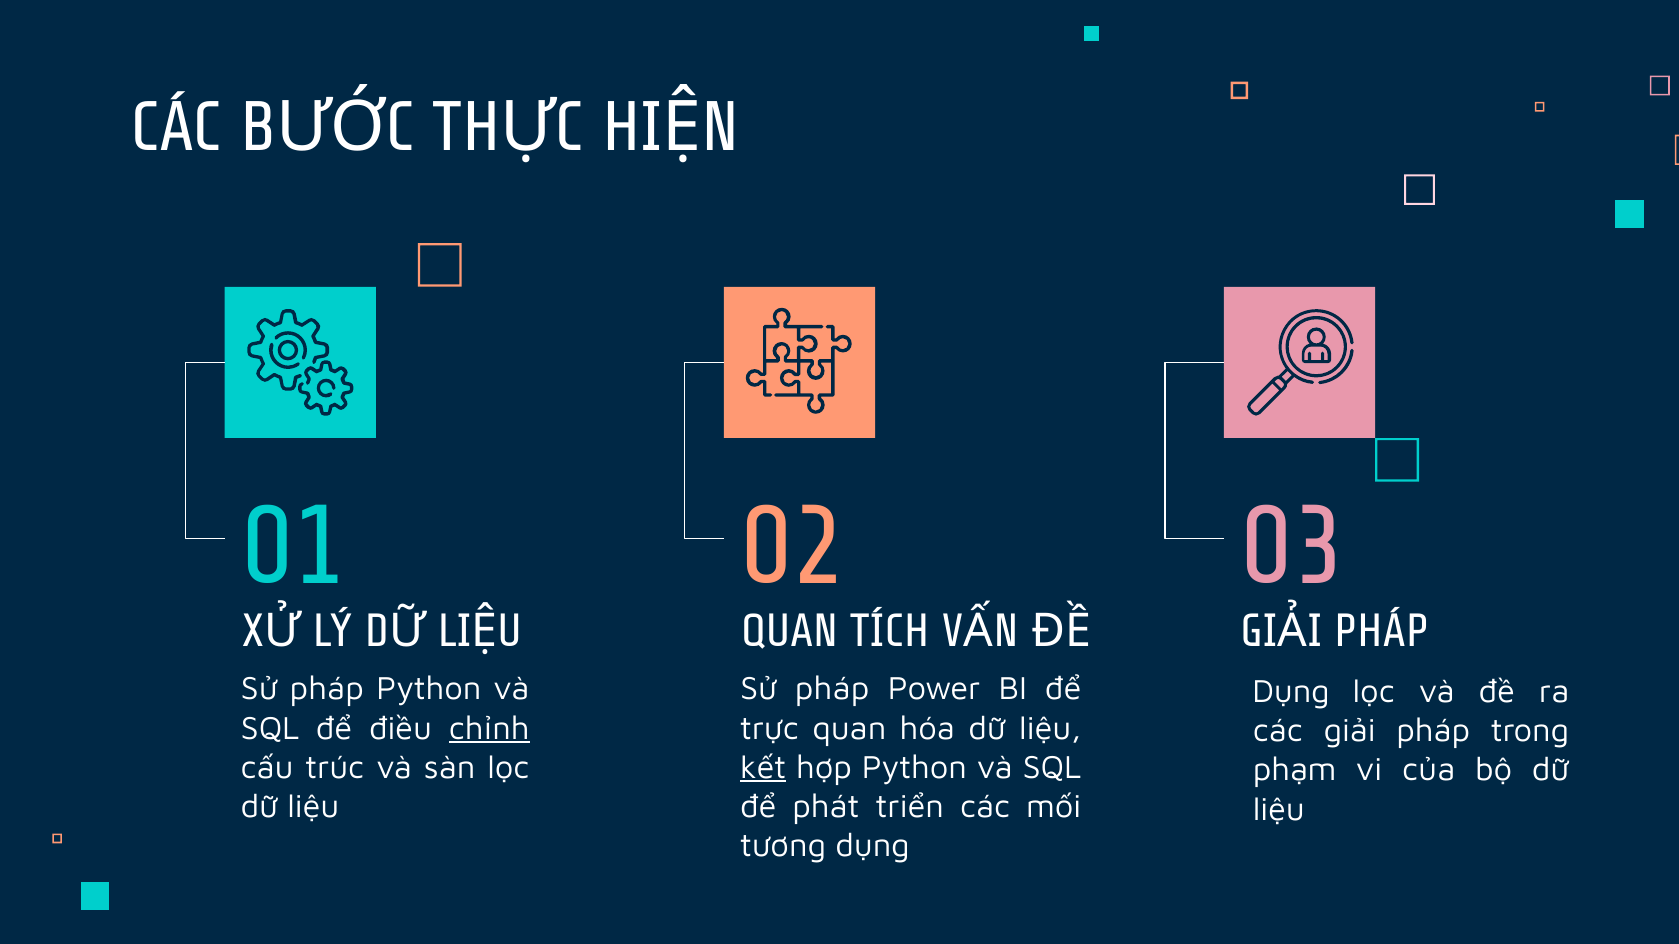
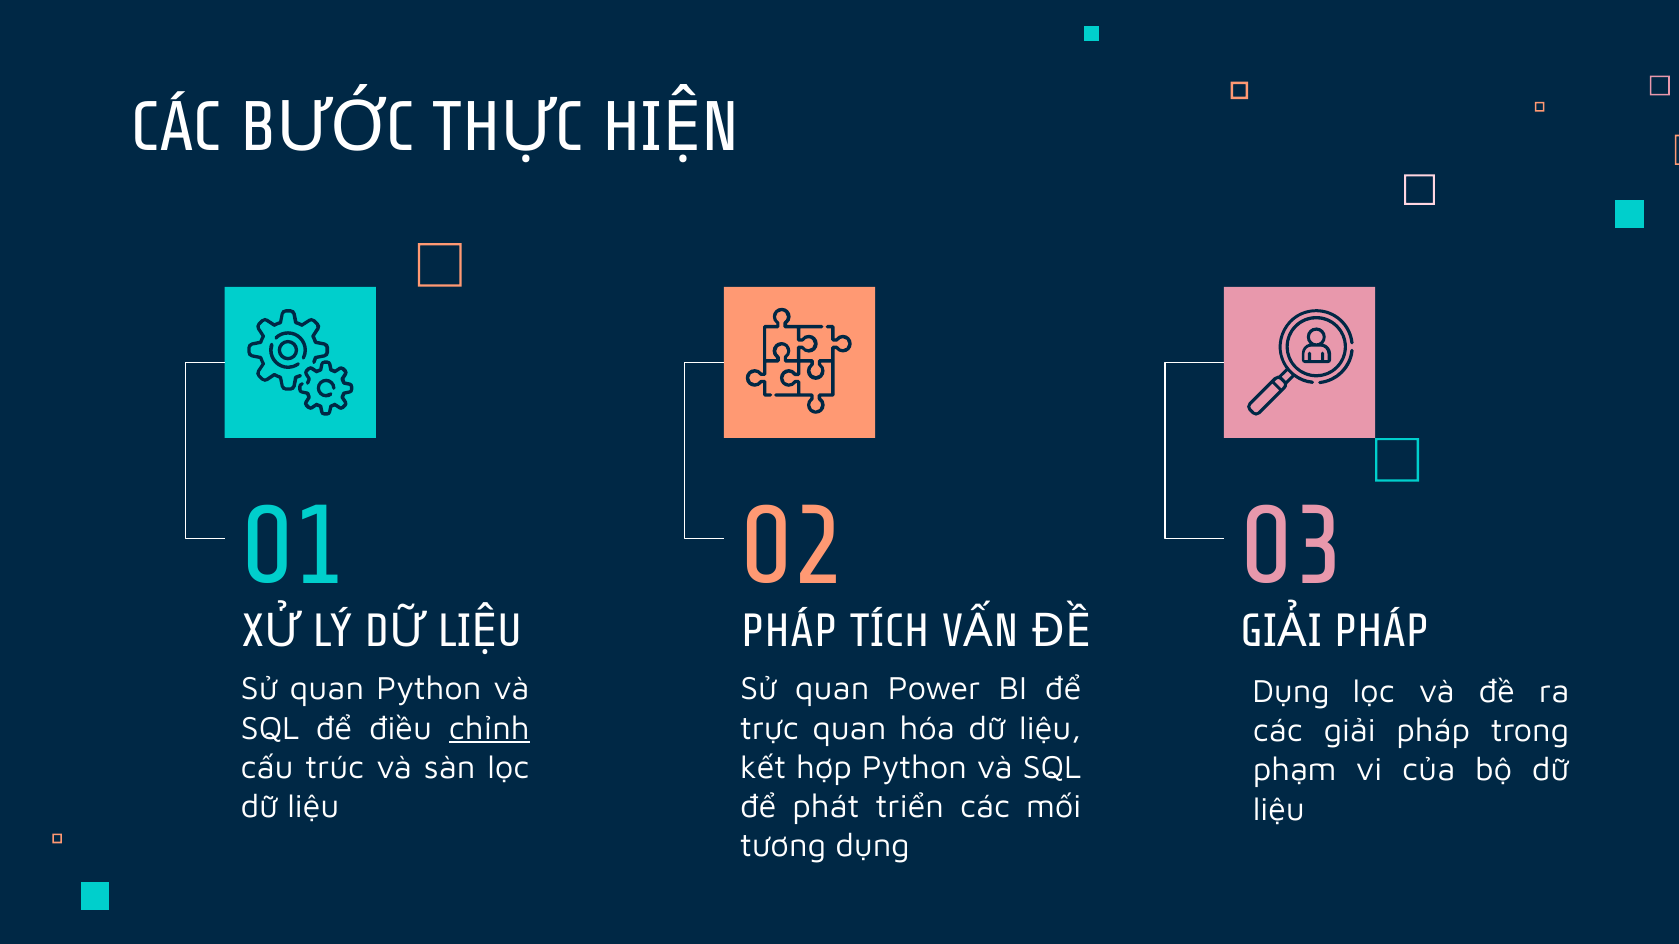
QUAN at (790, 632): QUAN -> PHÁP
pháp at (327, 689): pháp -> quan
pháp at (832, 689): pháp -> quan
kết underline: present -> none
